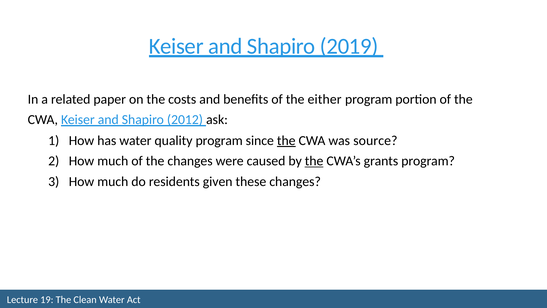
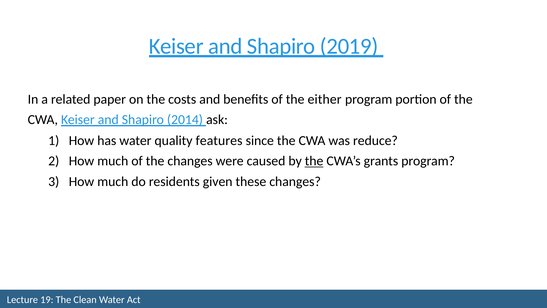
2012: 2012 -> 2014
quality program: program -> features
the at (286, 140) underline: present -> none
source: source -> reduce
